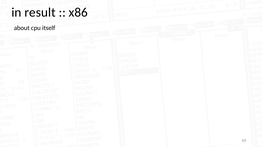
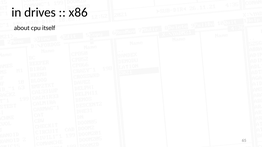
result: result -> drives
